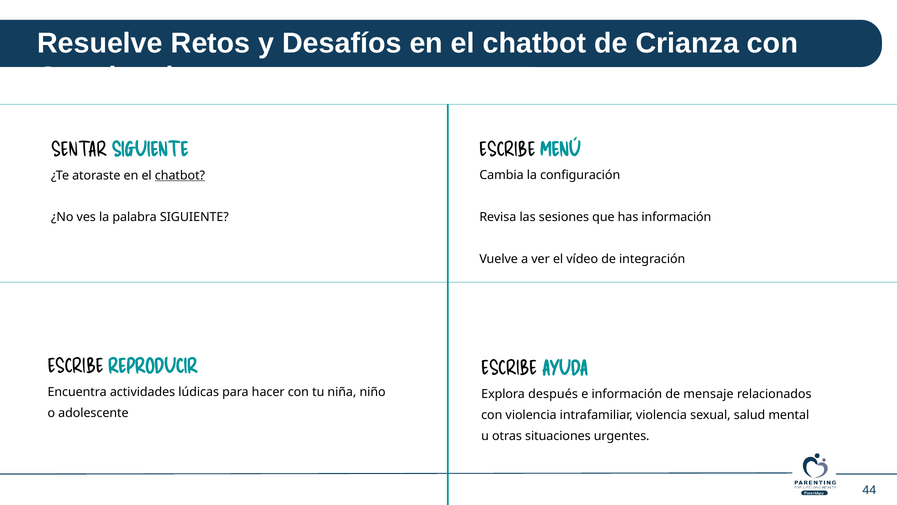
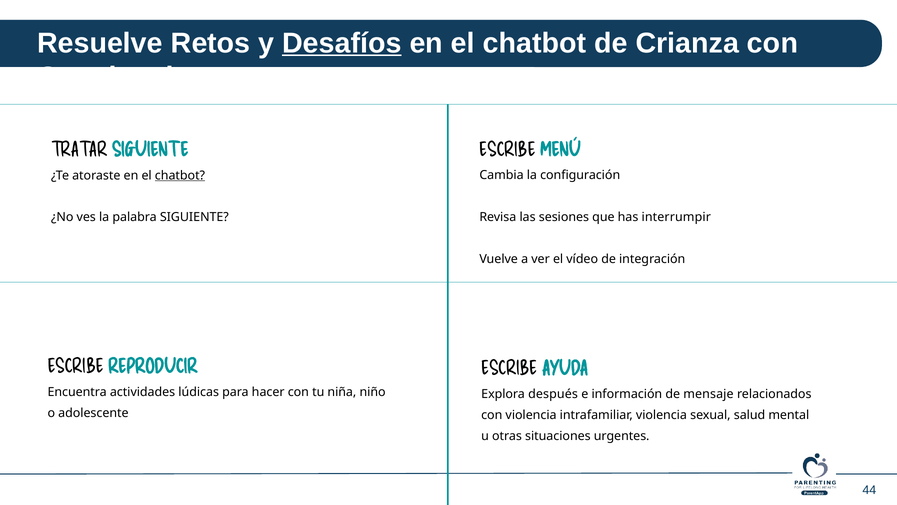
Desafíos underline: none -> present
SENTAR: SENTAR -> TRATAR
has información: información -> interrumpir
